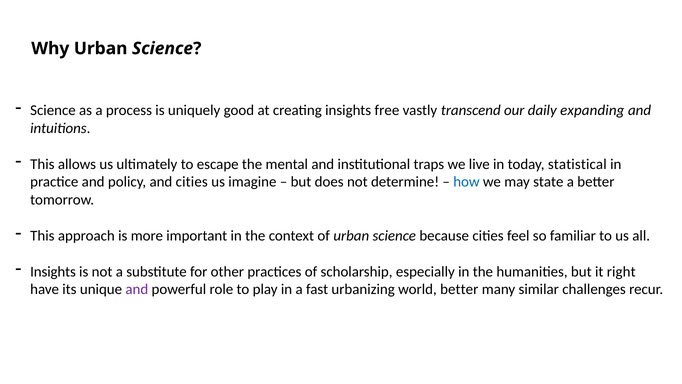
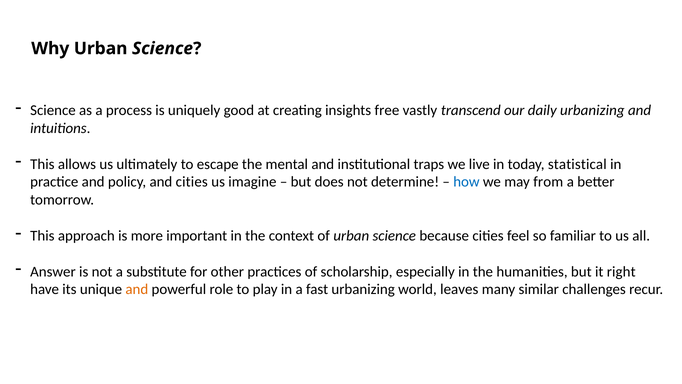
daily expanding: expanding -> urbanizing
state: state -> from
Insights at (53, 271): Insights -> Answer
and at (137, 289) colour: purple -> orange
world better: better -> leaves
